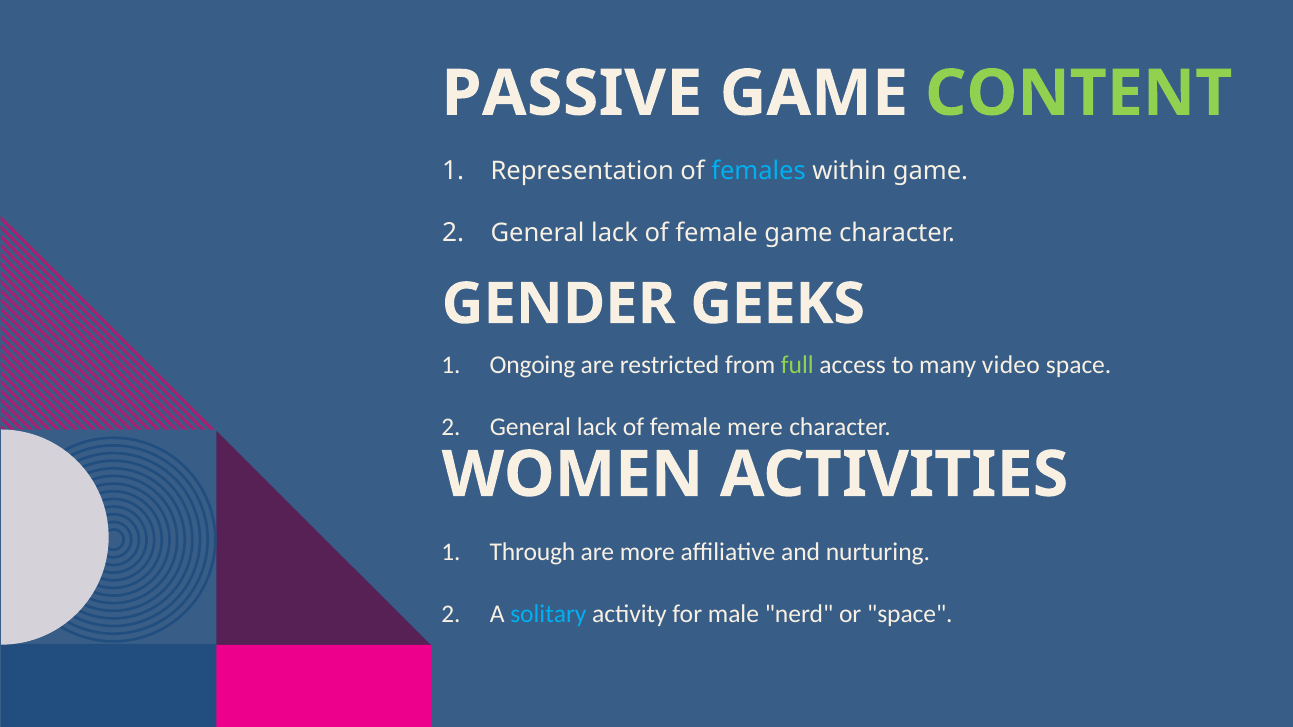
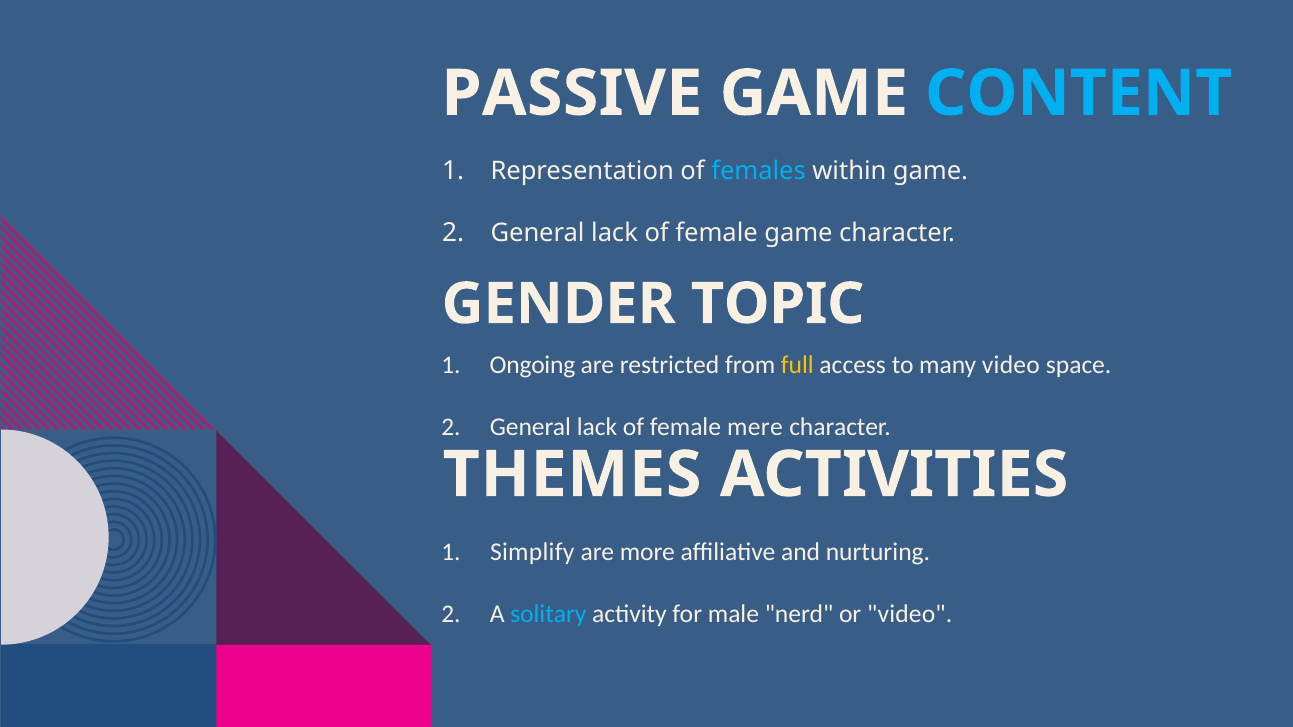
CONTENT colour: light green -> light blue
GEEKS: GEEKS -> TOPIC
full colour: light green -> yellow
WOMEN: WOMEN -> THEMES
Through: Through -> Simplify
or space: space -> video
